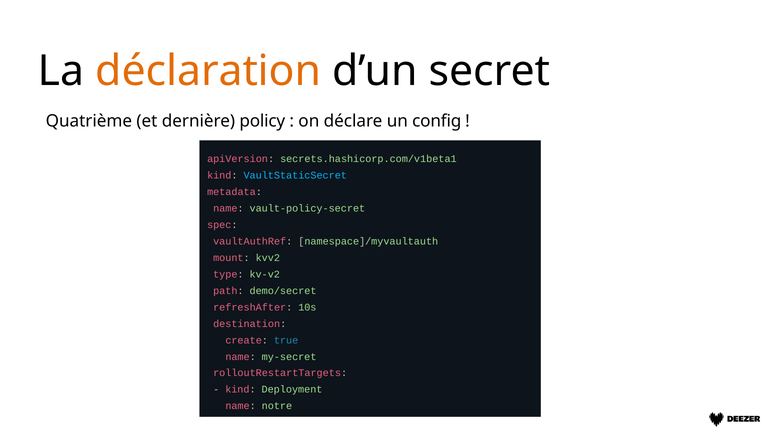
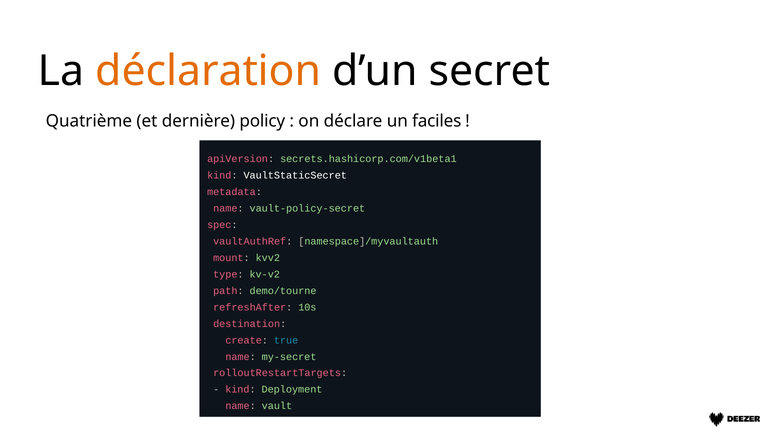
config: config -> faciles
VaultStaticSecret colour: light blue -> white
demo/secret: demo/secret -> demo/tourne
notre: notre -> vault
